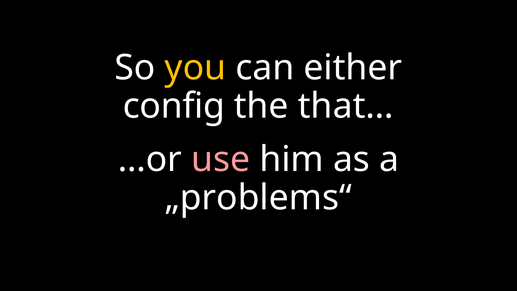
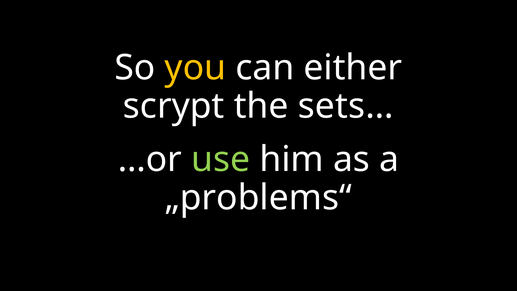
config: config -> scrypt
that…: that… -> sets…
use colour: pink -> light green
